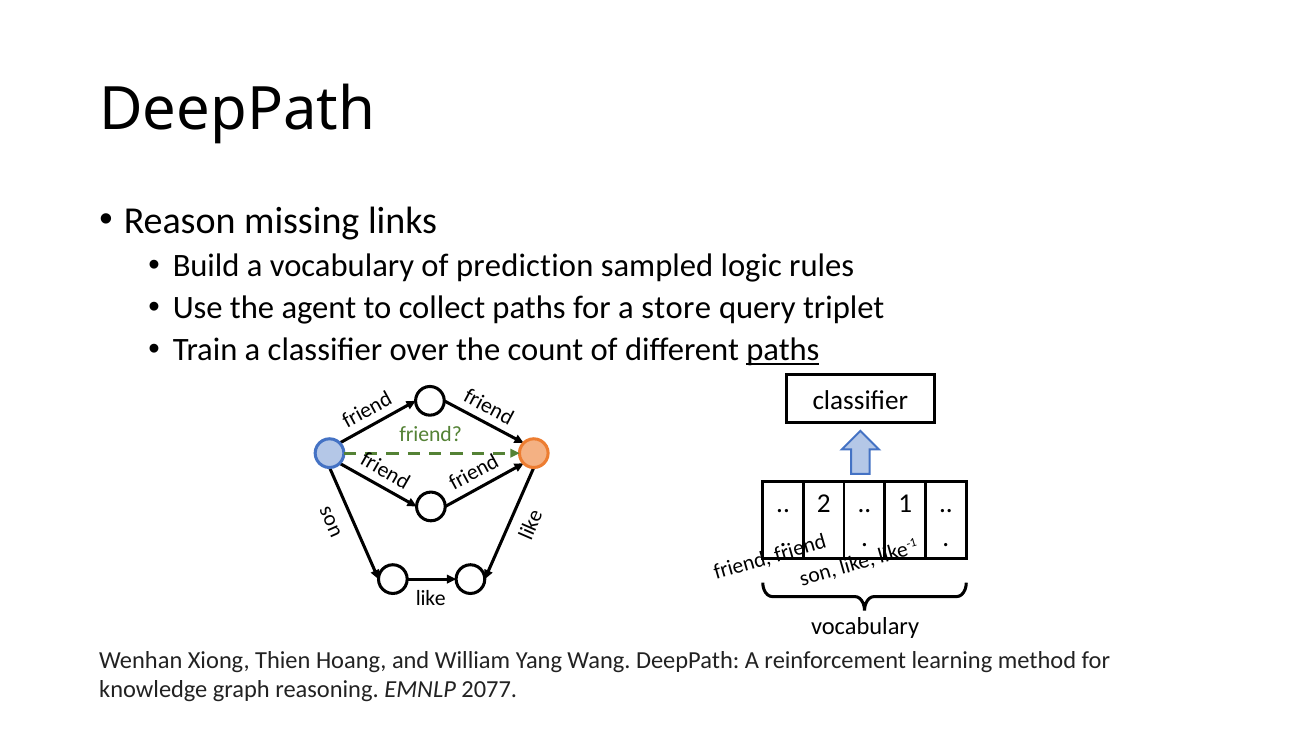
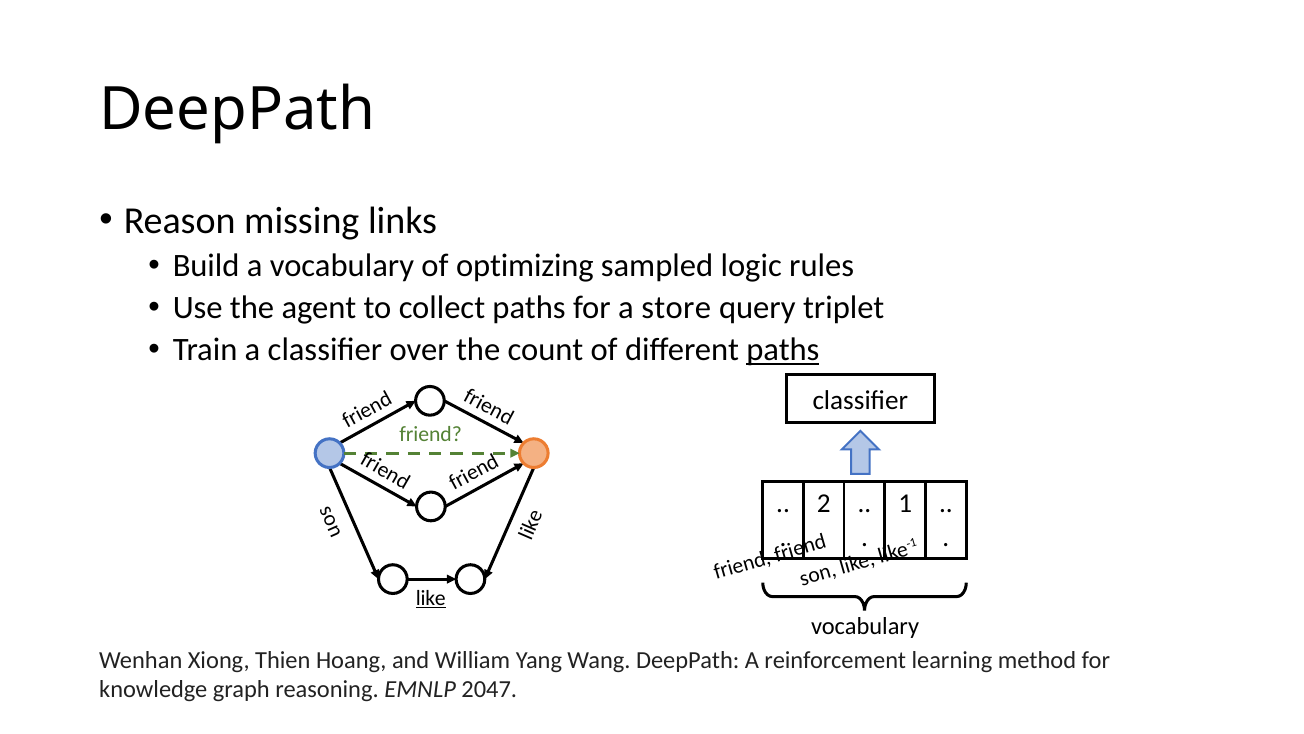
prediction: prediction -> optimizing
like underline: none -> present
2077: 2077 -> 2047
